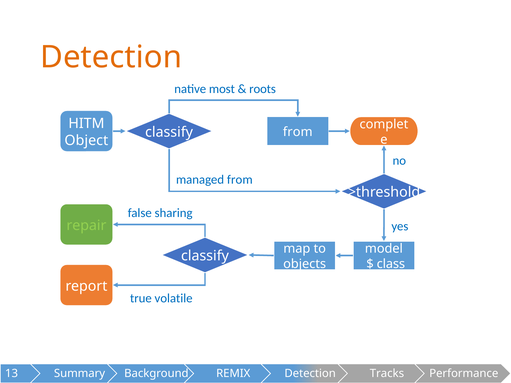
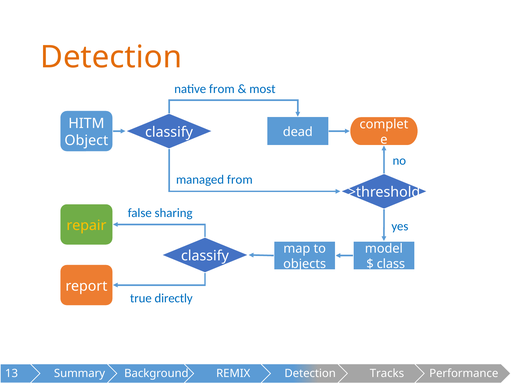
native most: most -> from
roots: roots -> most
classify from: from -> dead
repair colour: light green -> yellow
volatile: volatile -> directly
